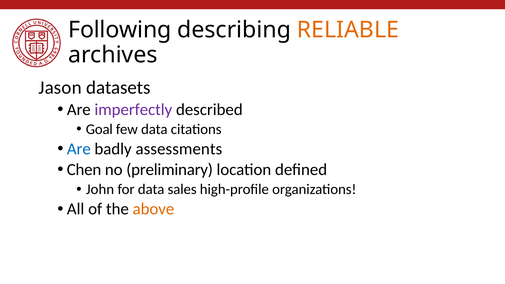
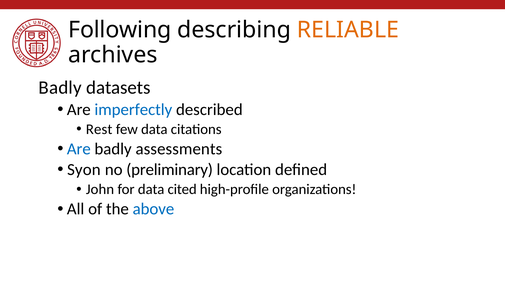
Jason at (60, 88): Jason -> Badly
imperfectly colour: purple -> blue
Goal: Goal -> Rest
Chen: Chen -> Syon
sales: sales -> cited
above colour: orange -> blue
